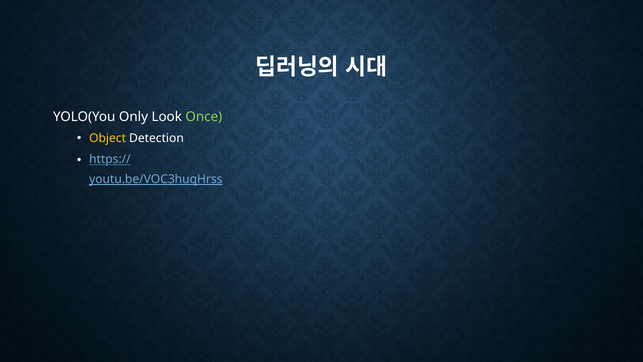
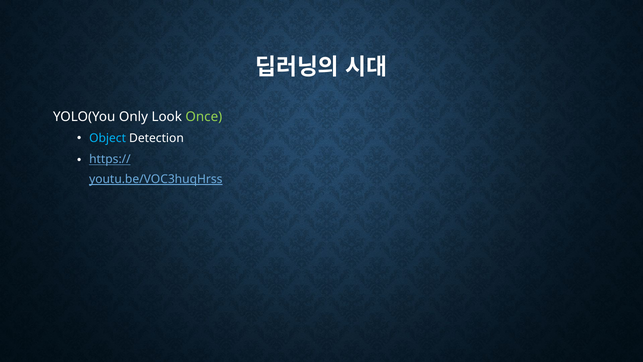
Object colour: yellow -> light blue
